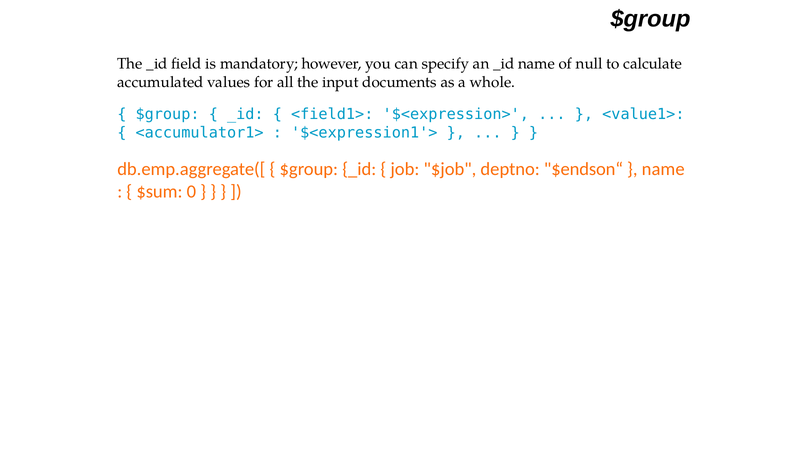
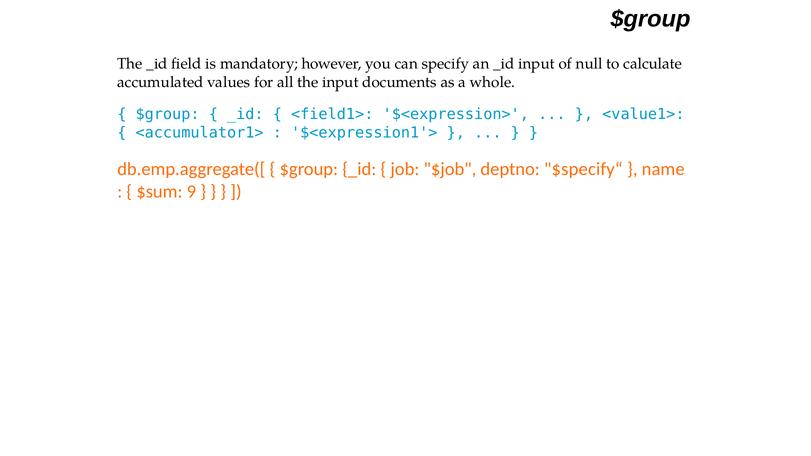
_id name: name -> input
$endson“: $endson“ -> $specify“
0: 0 -> 9
